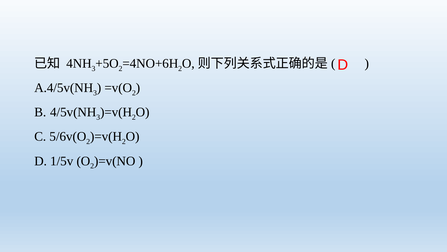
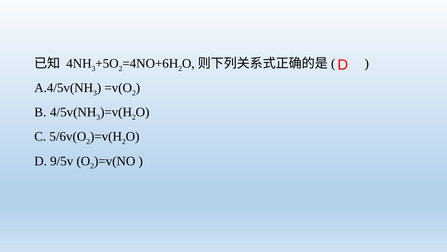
1/5v: 1/5v -> 9/5v
